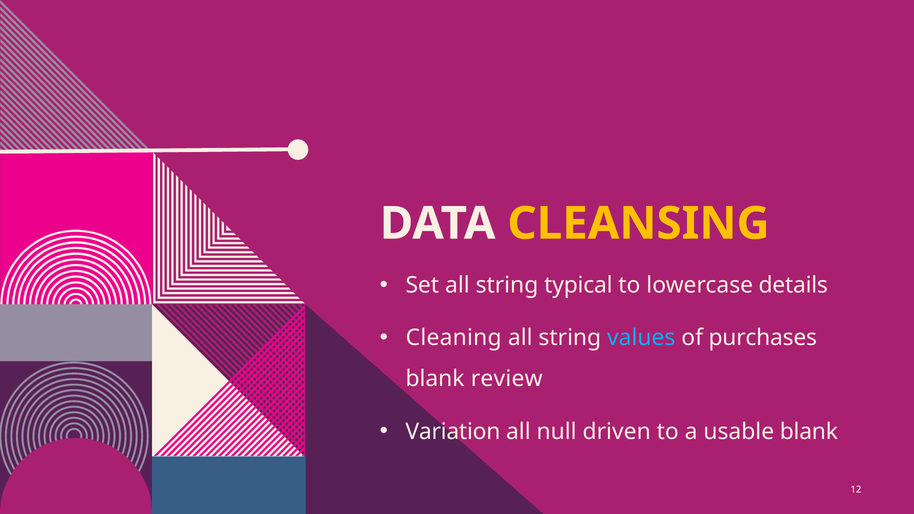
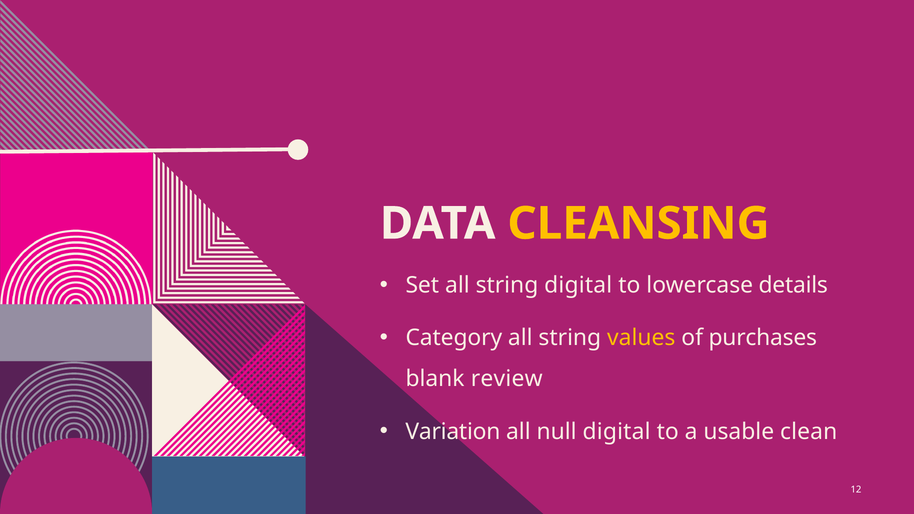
string typical: typical -> digital
Cleaning: Cleaning -> Category
values colour: light blue -> yellow
null driven: driven -> digital
usable blank: blank -> clean
